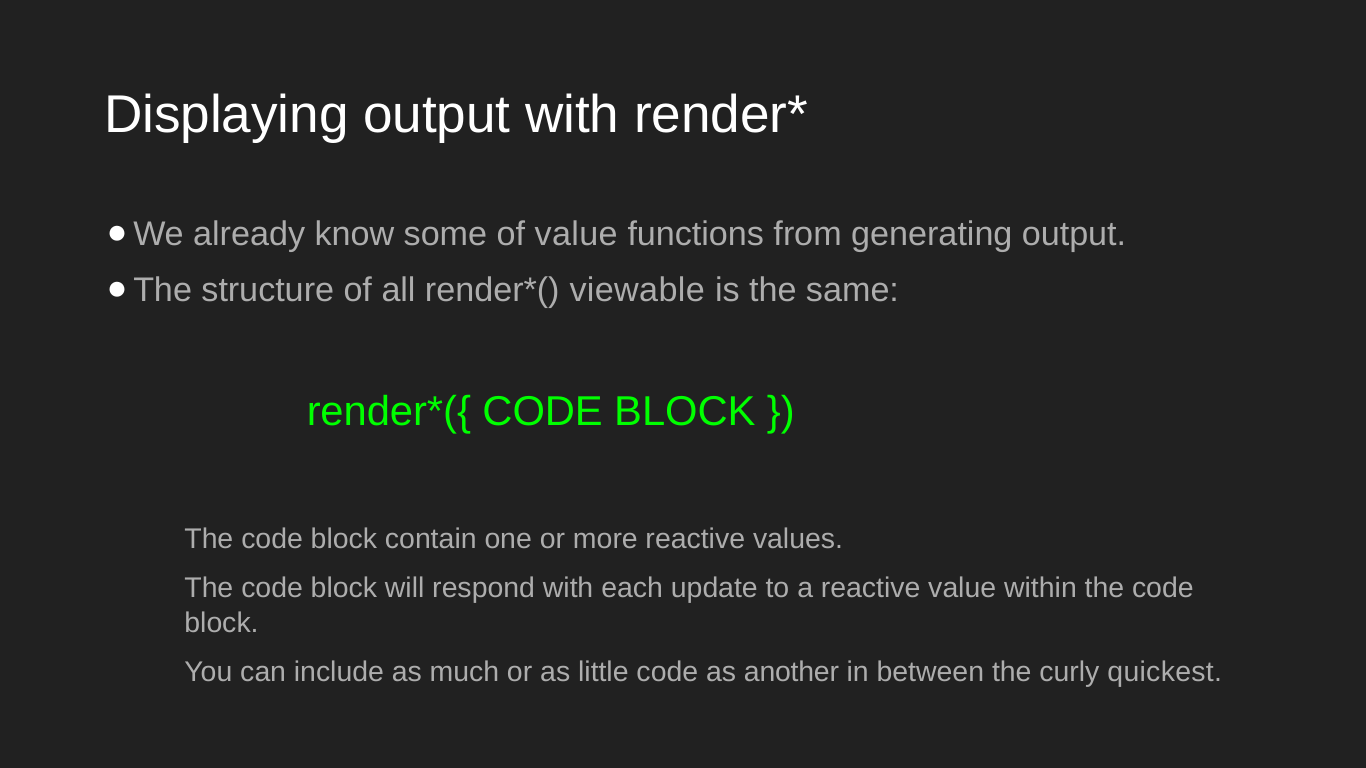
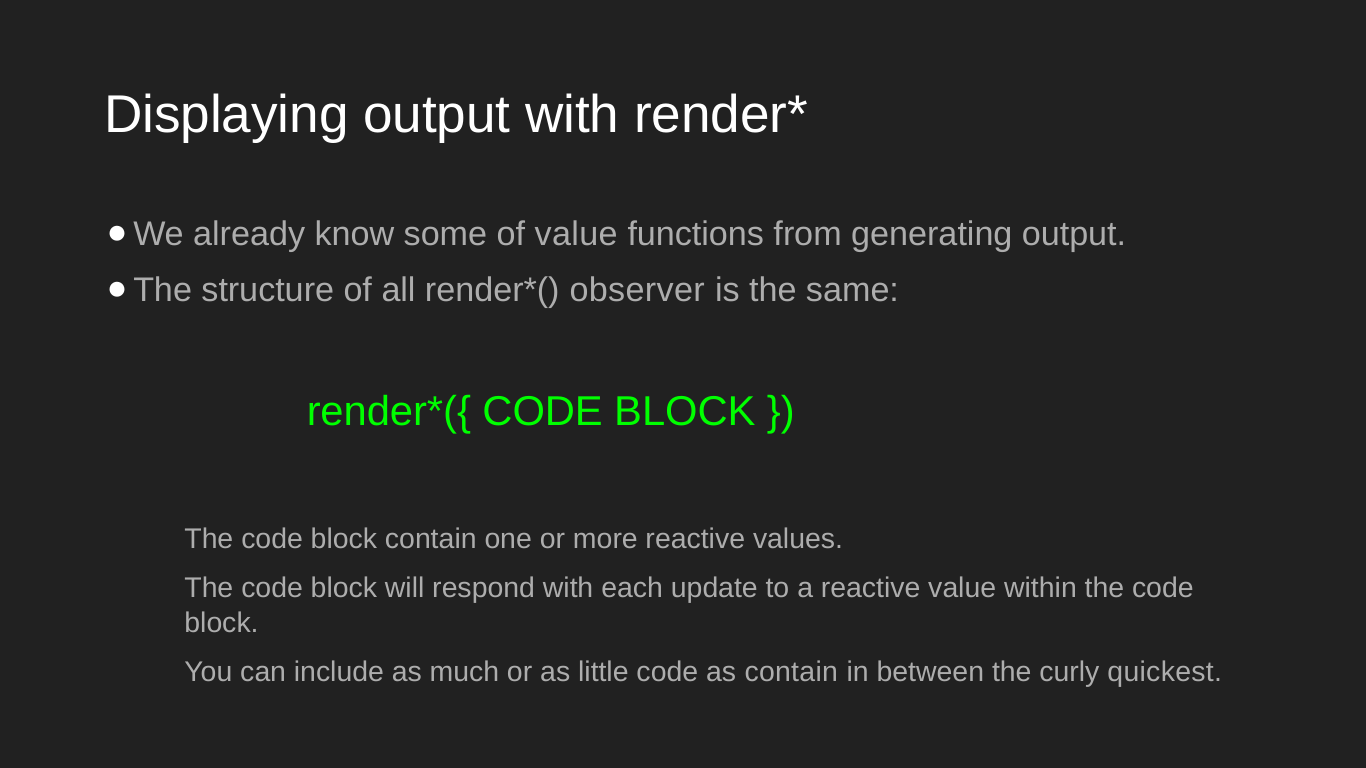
viewable: viewable -> observer
as another: another -> contain
